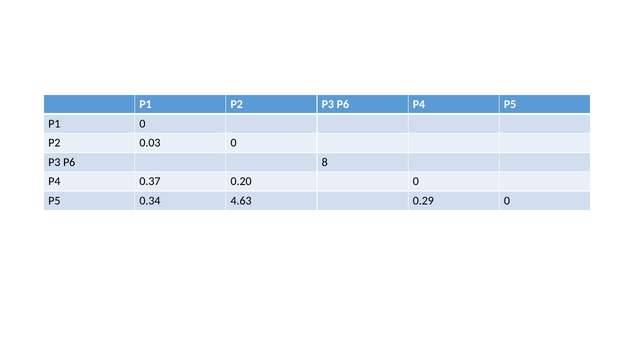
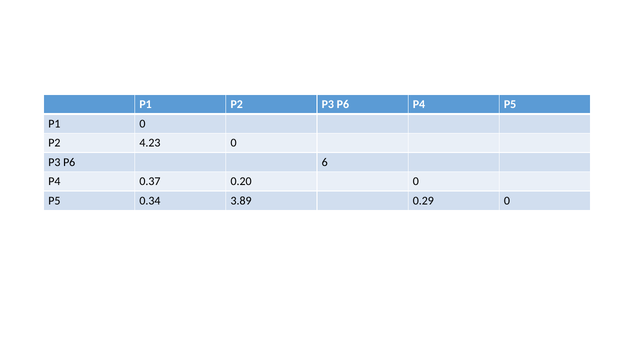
0.03: 0.03 -> 4.23
8: 8 -> 6
4.63: 4.63 -> 3.89
